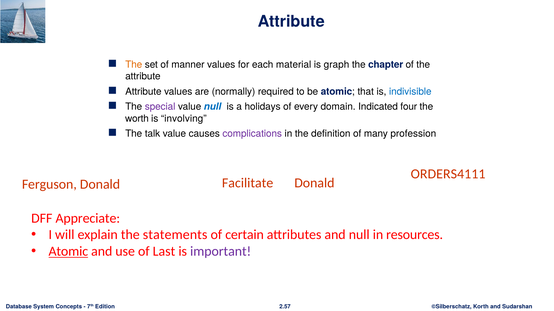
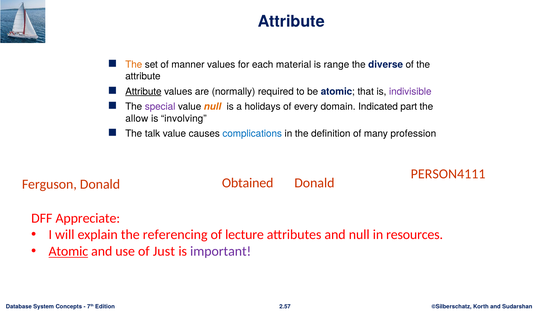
graph: graph -> range
chapter: chapter -> diverse
Attribute at (143, 92) underline: none -> present
indivisible colour: blue -> purple
null at (213, 107) colour: blue -> orange
four: four -> part
worth: worth -> allow
complications colour: purple -> blue
ORDERS4111: ORDERS4111 -> PERSON4111
Facilitate: Facilitate -> Obtained
statements: statements -> referencing
certain: certain -> lecture
Last: Last -> Just
